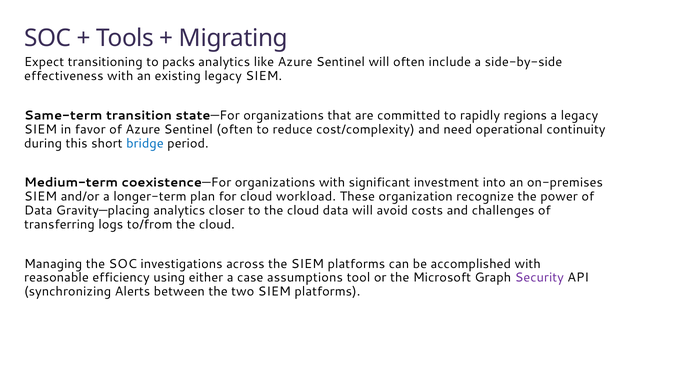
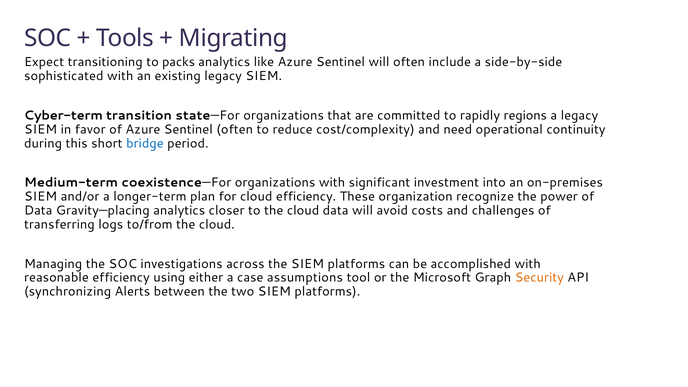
effectiveness: effectiveness -> sophisticated
Same-term: Same-term -> Cyber-term
cloud workload: workload -> efficiency
Security colour: purple -> orange
